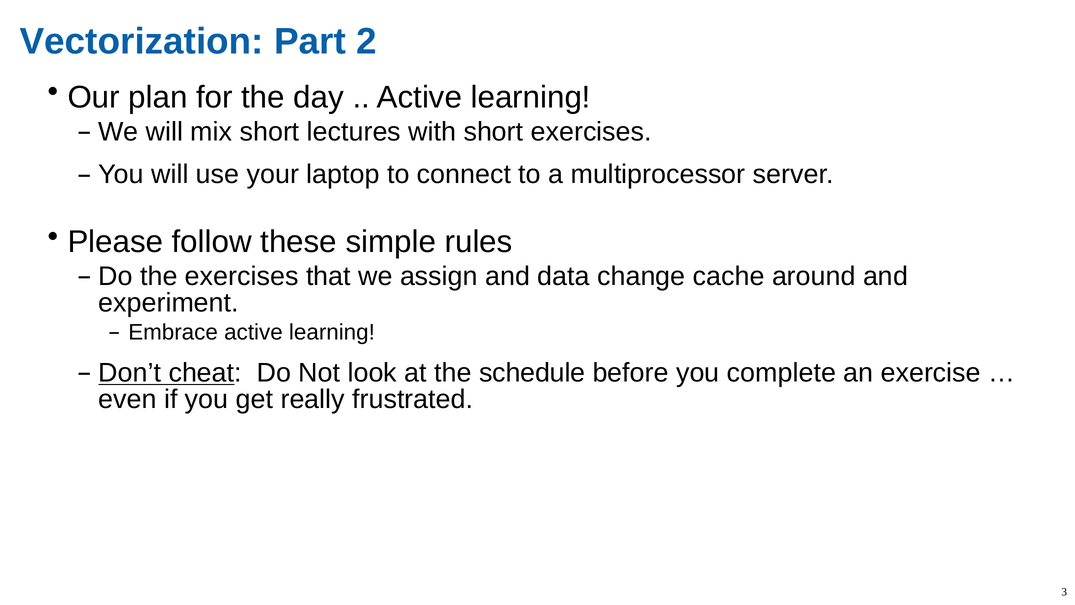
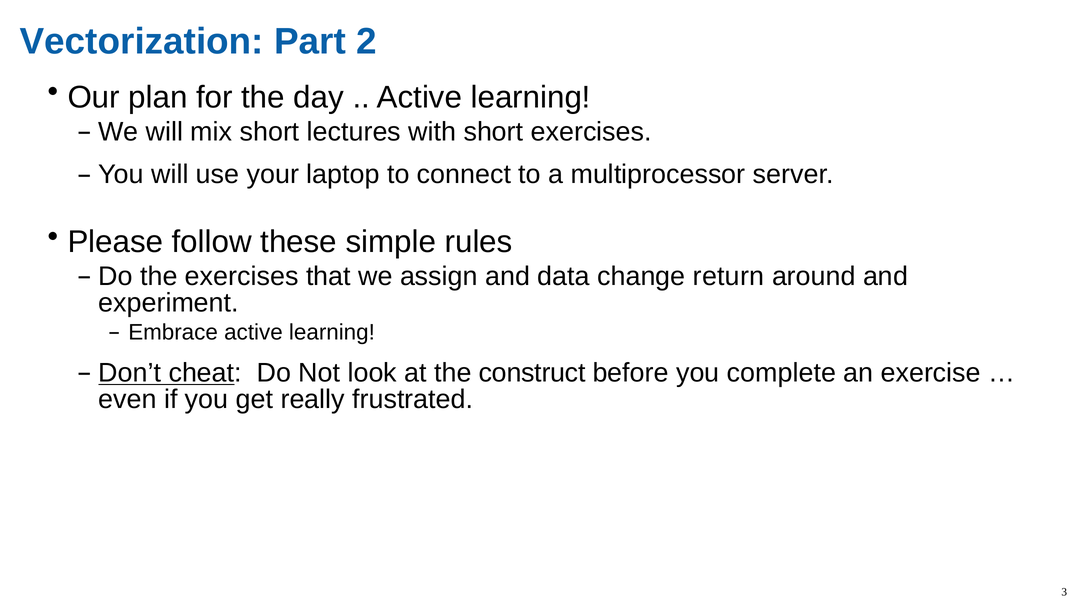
cache: cache -> return
schedule: schedule -> construct
